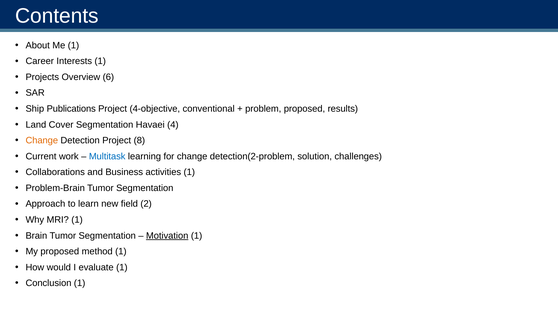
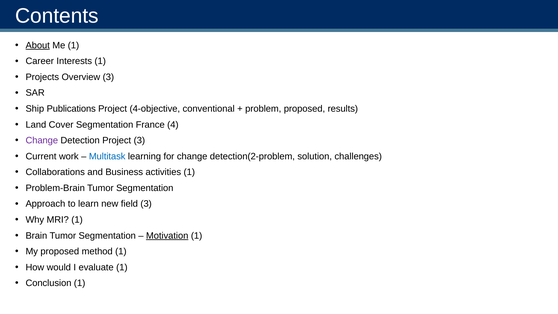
About underline: none -> present
Overview 6: 6 -> 3
Havaei: Havaei -> France
Change at (42, 140) colour: orange -> purple
Project 8: 8 -> 3
field 2: 2 -> 3
